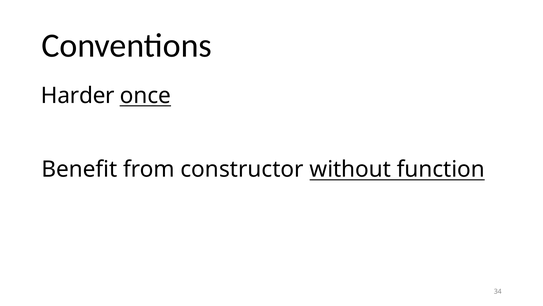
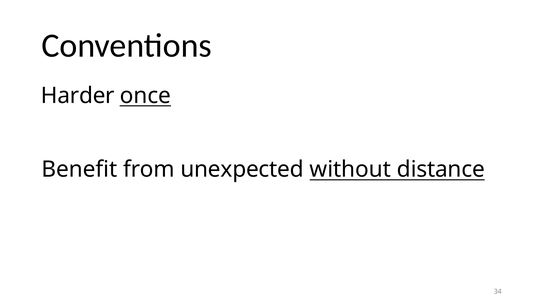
constructor: constructor -> unexpected
function: function -> distance
